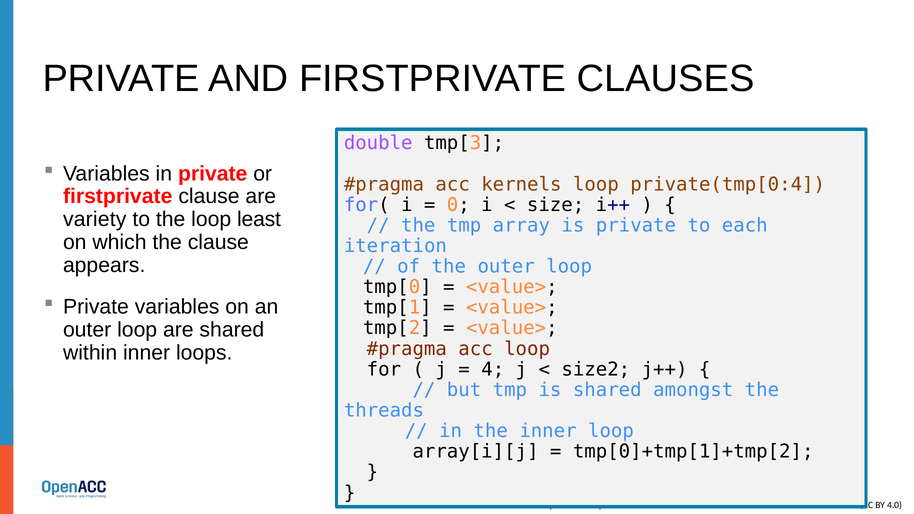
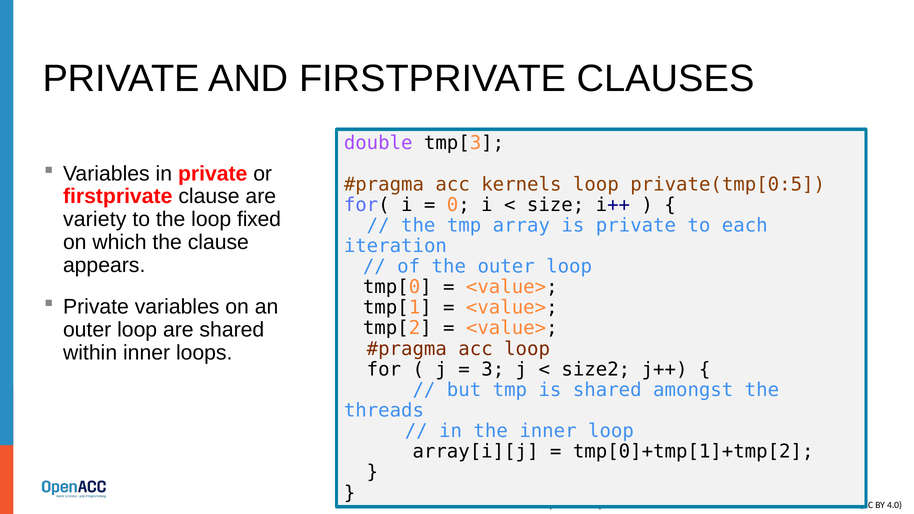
private(tmp[0:4: private(tmp[0:4 -> private(tmp[0:5
least: least -> fixed
4: 4 -> 3
